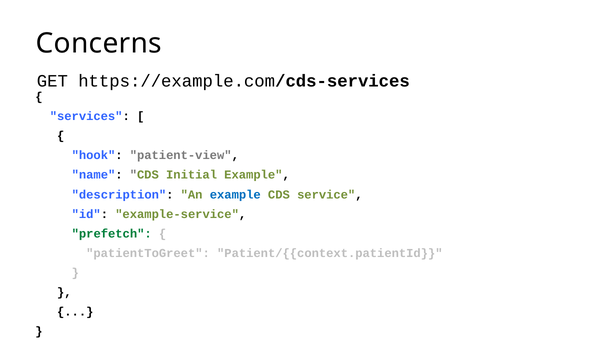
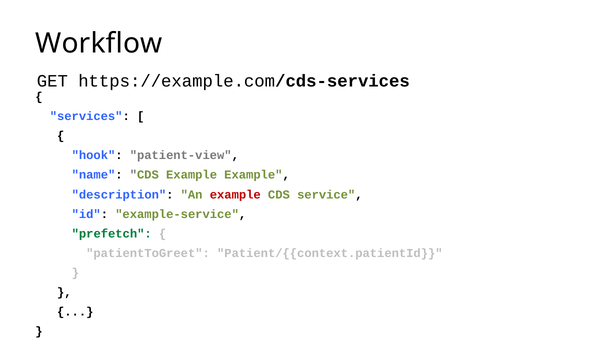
Concerns: Concerns -> Workflow
CDS Initial: Initial -> Example
example at (235, 194) colour: blue -> red
